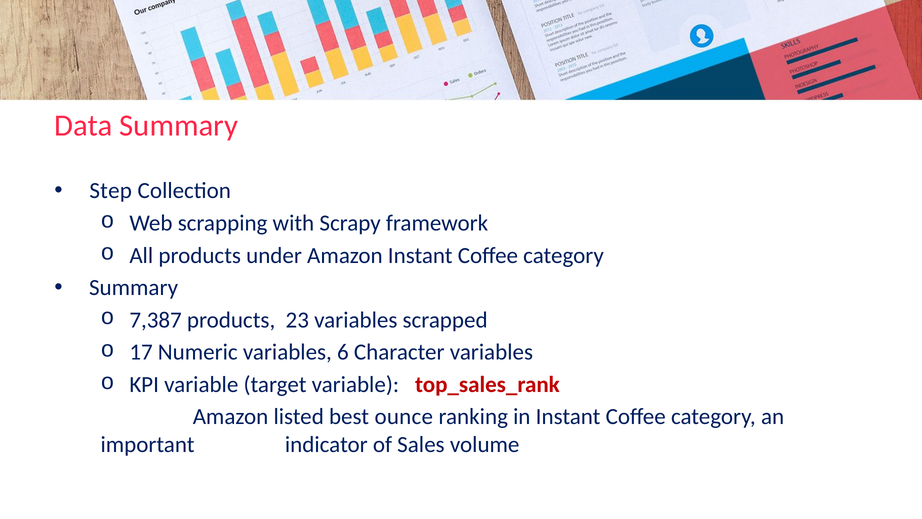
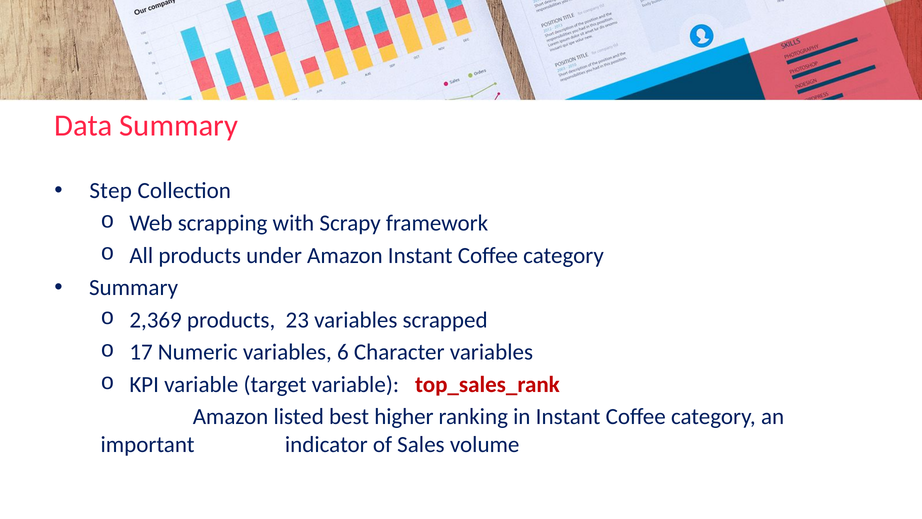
7,387: 7,387 -> 2,369
ounce: ounce -> higher
